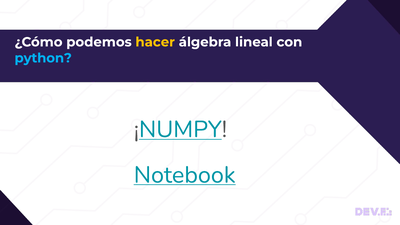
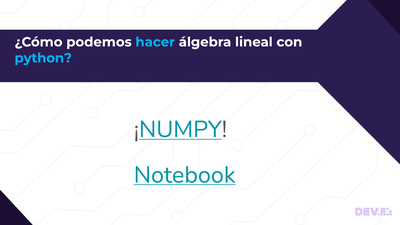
hacer colour: yellow -> light blue
